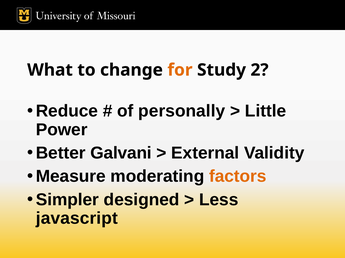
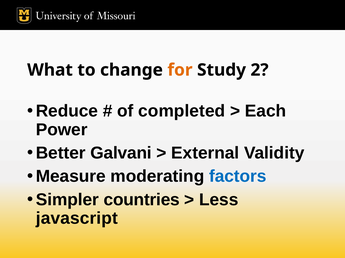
personally: personally -> completed
Little: Little -> Each
factors colour: orange -> blue
designed: designed -> countries
